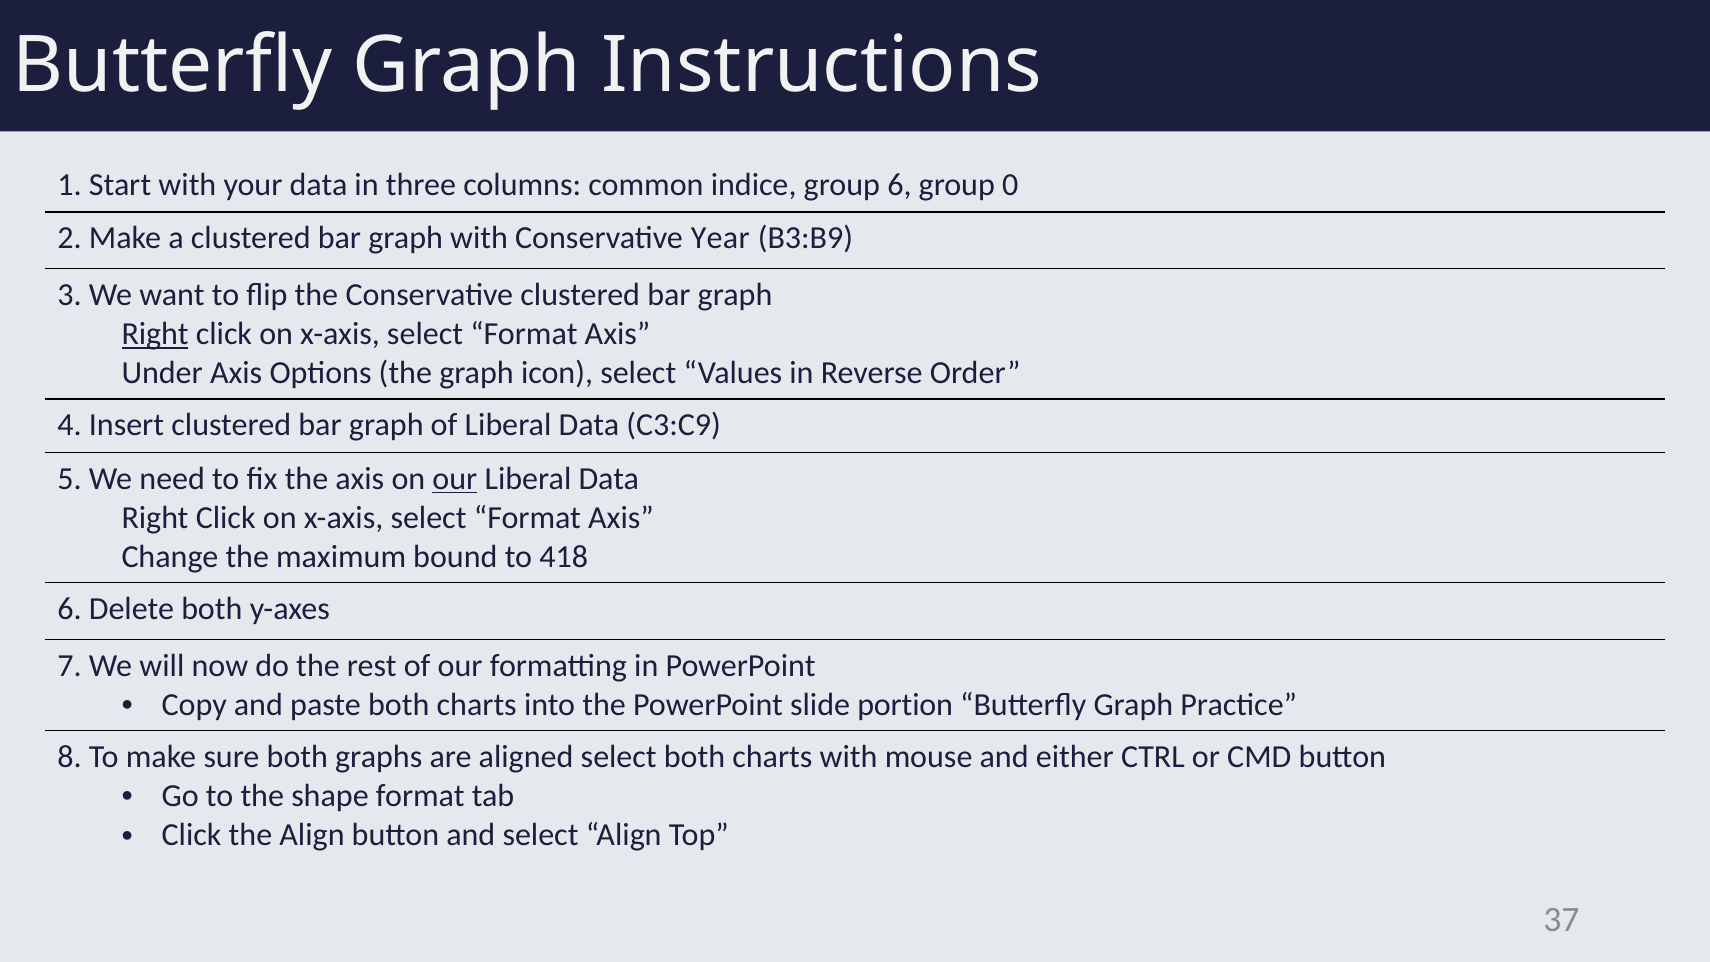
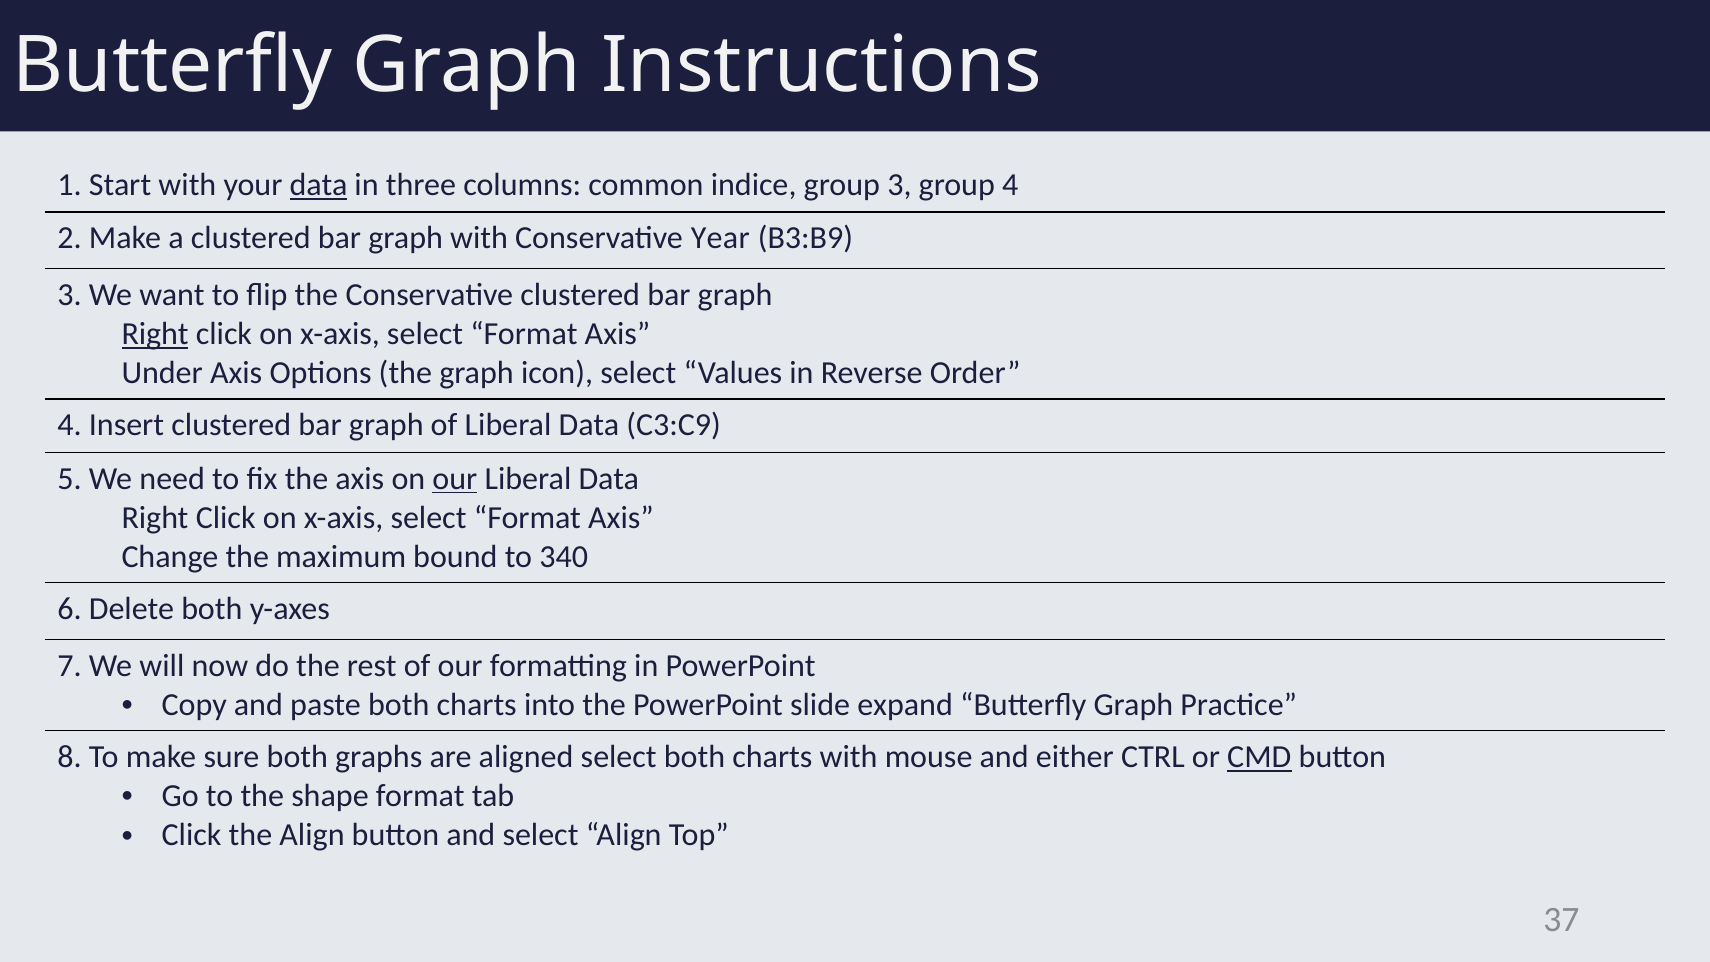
data at (319, 185) underline: none -> present
group 6: 6 -> 3
group 0: 0 -> 4
418: 418 -> 340
portion: portion -> expand
CMD underline: none -> present
